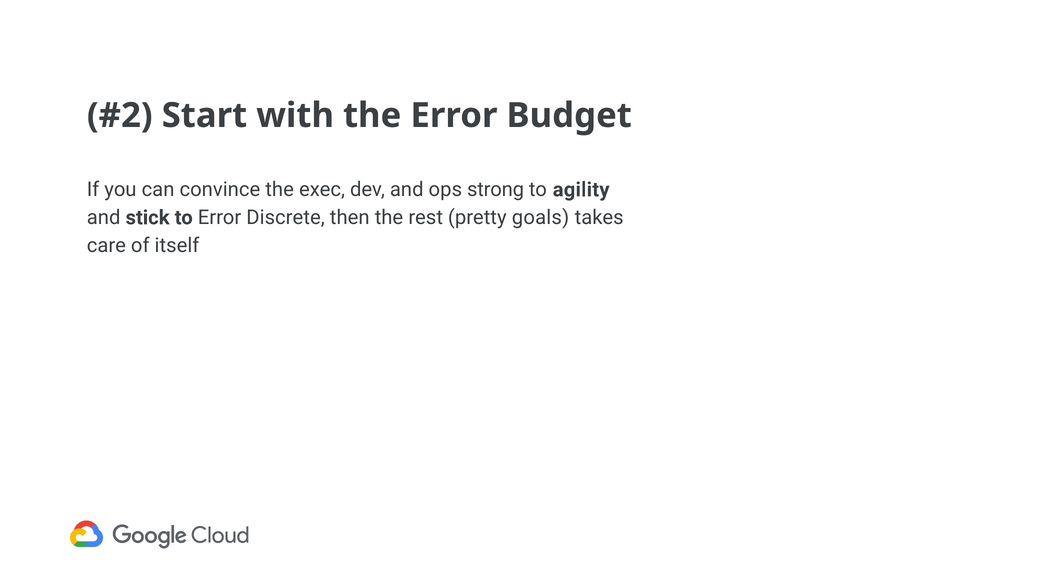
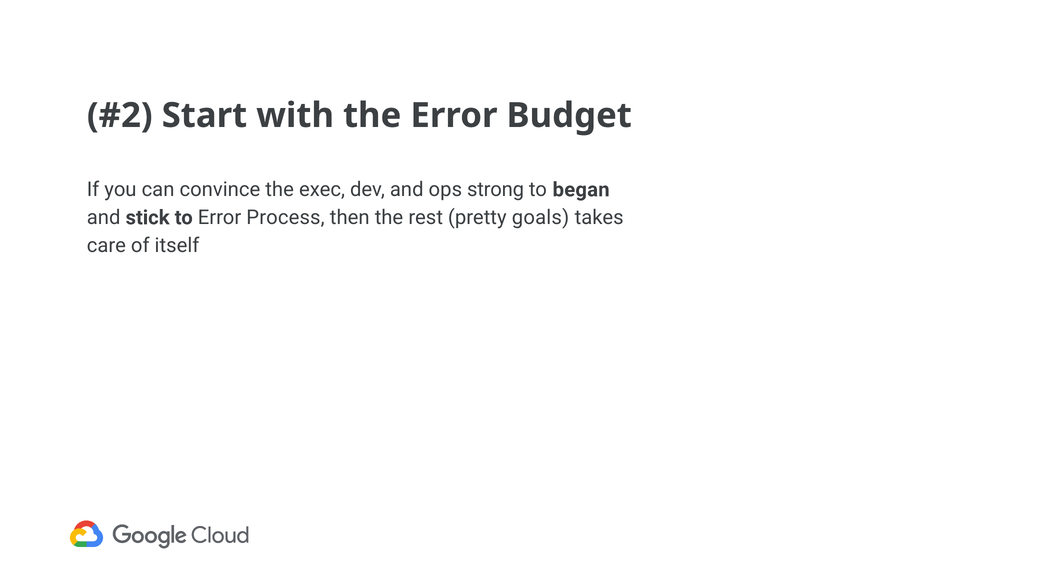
agility: agility -> began
Discrete: Discrete -> Process
